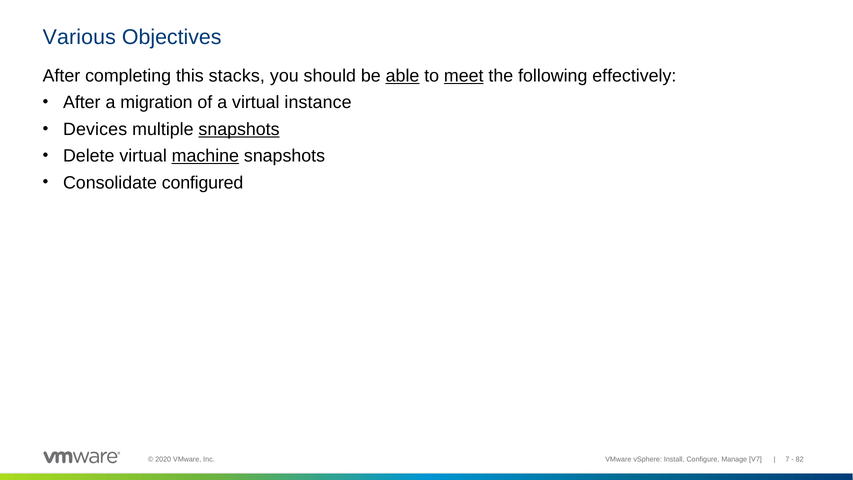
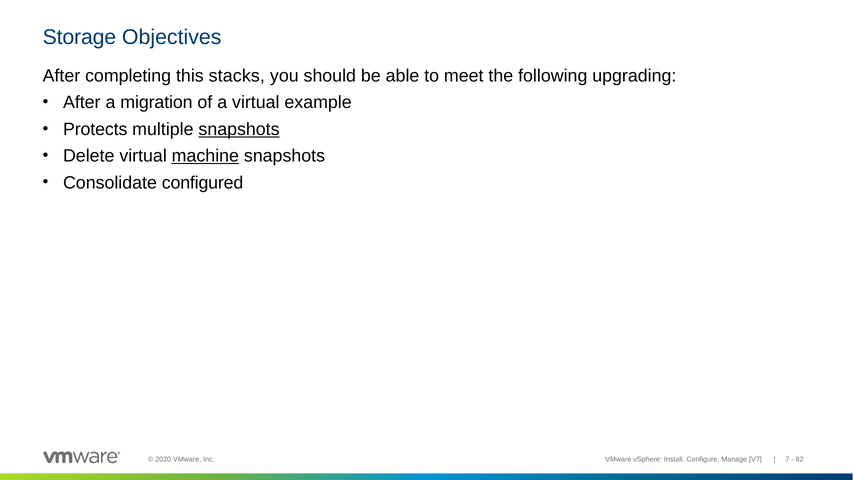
Various: Various -> Storage
able underline: present -> none
meet underline: present -> none
effectively: effectively -> upgrading
instance: instance -> example
Devices: Devices -> Protects
